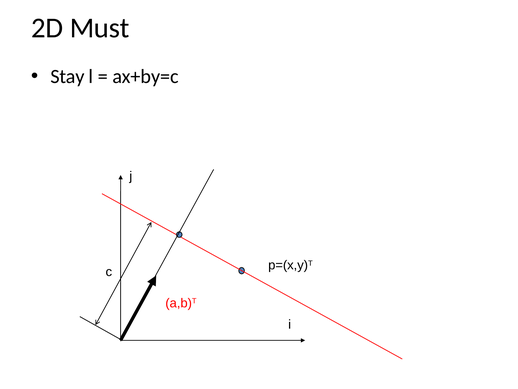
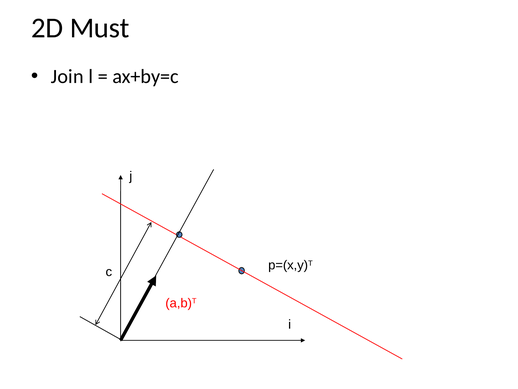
Stay: Stay -> Join
